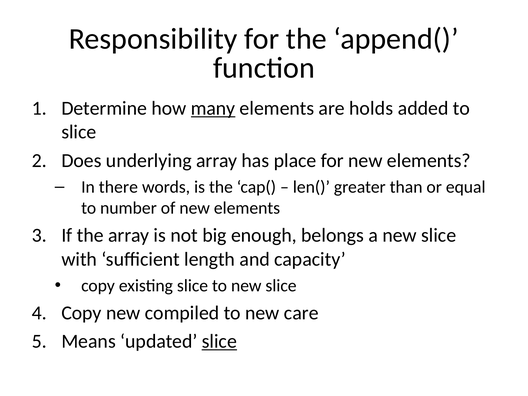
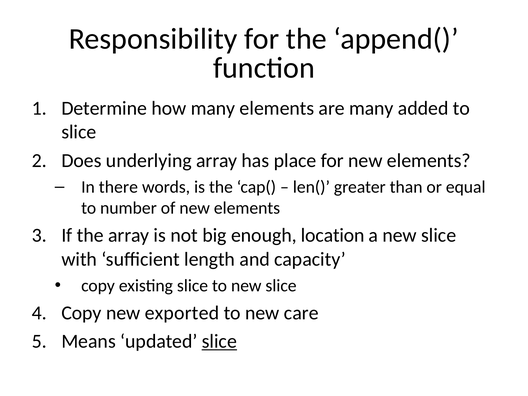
many at (213, 108) underline: present -> none
are holds: holds -> many
belongs: belongs -> location
compiled: compiled -> exported
